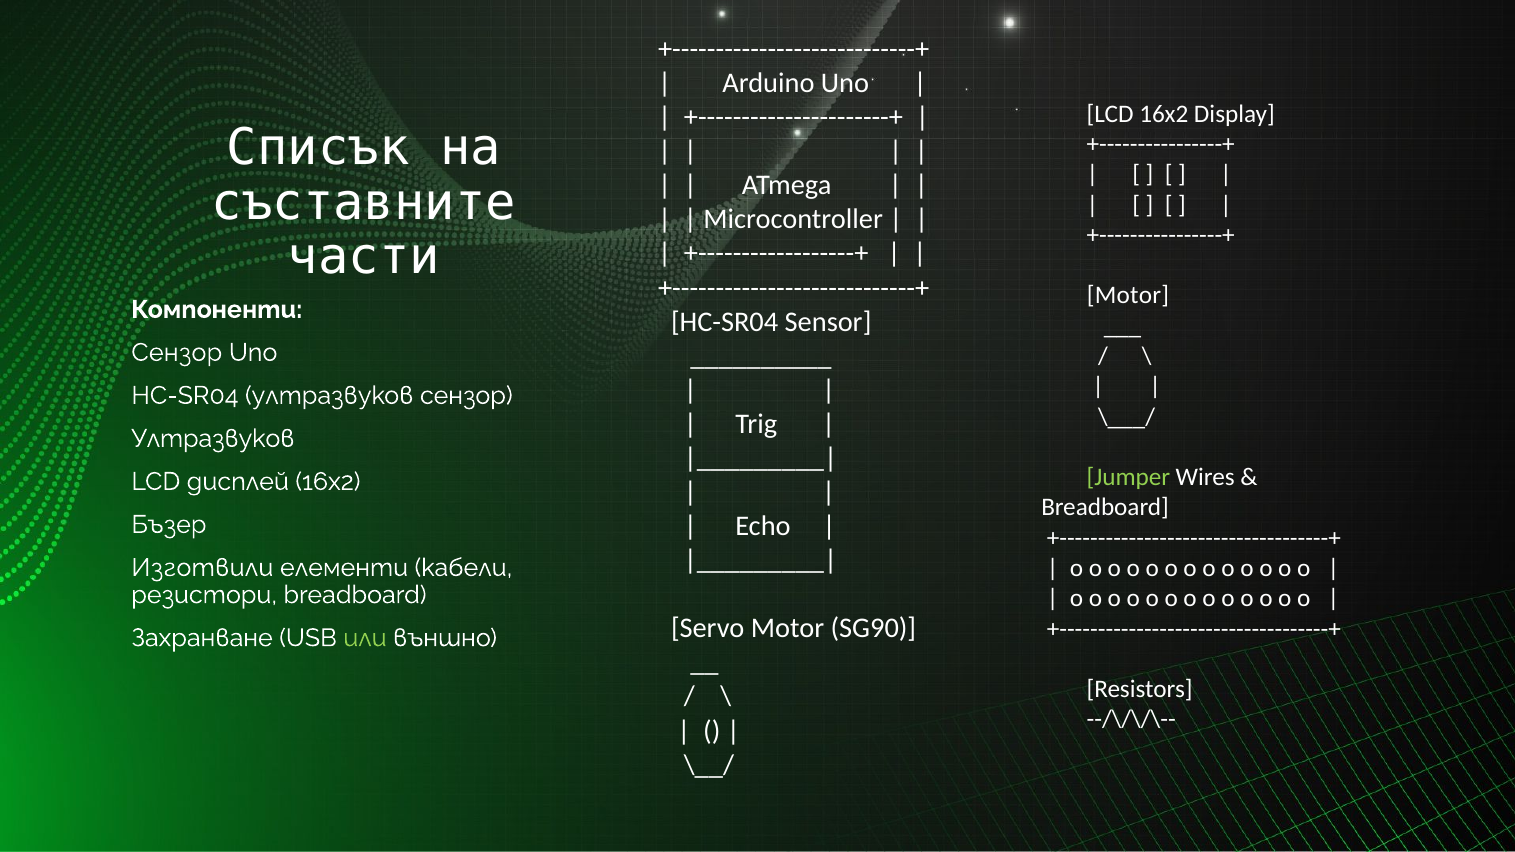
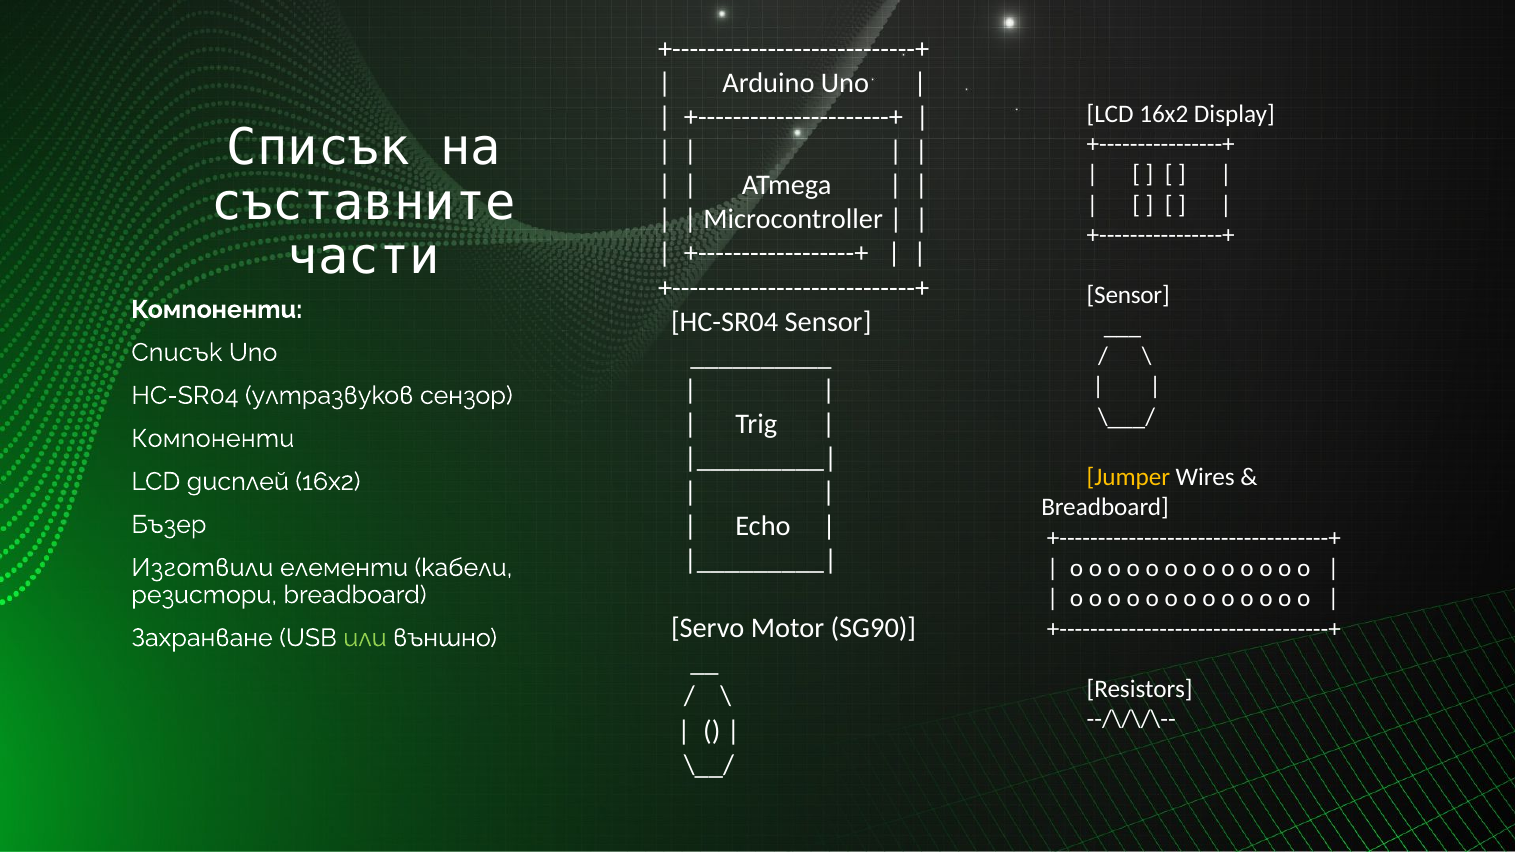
Motor at (1128, 296): Motor -> Sensor
Сензор at (177, 353): Сензор -> Списък
Ултразвуков at (213, 439): Ултразвуков -> Компоненти
Jumper colour: light green -> yellow
